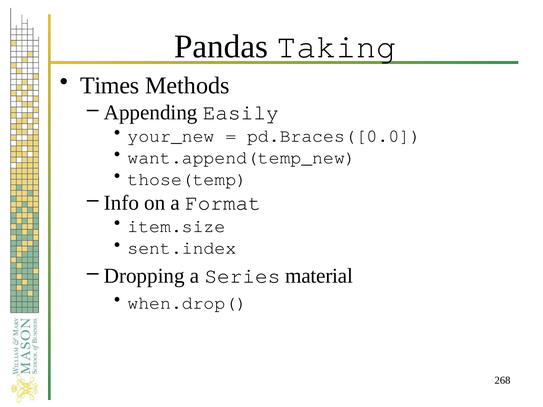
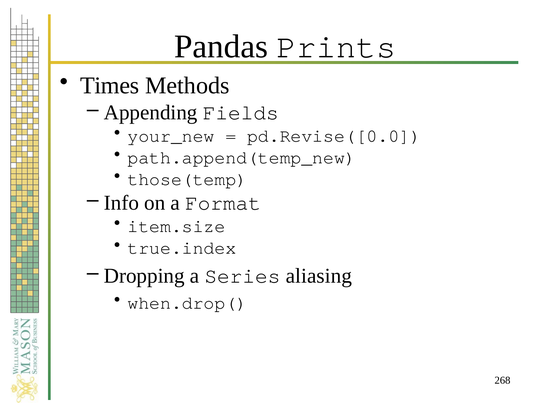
Taking: Taking -> Prints
Easily: Easily -> Fields
pd.Braces([0.0: pd.Braces([0.0 -> pd.Revise([0.0
want.append(temp_new: want.append(temp_new -> path.append(temp_new
sent.index: sent.index -> true.index
material: material -> aliasing
